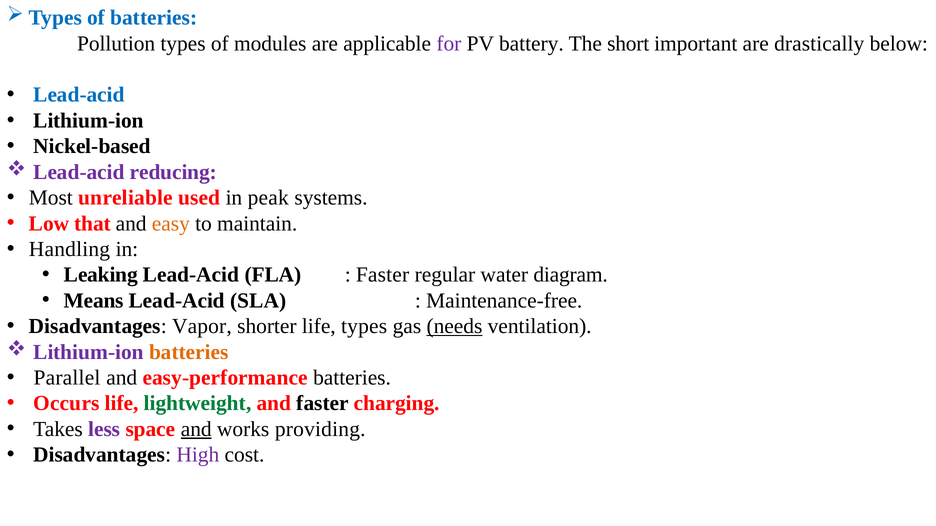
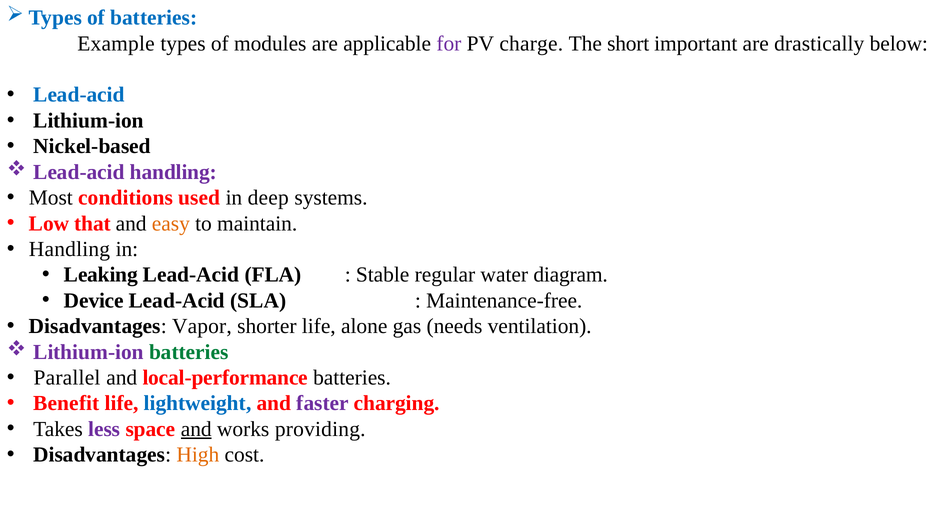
Pollution: Pollution -> Example
battery: battery -> charge
Lead-acid reducing: reducing -> handling
unreliable: unreliable -> conditions
peak: peak -> deep
Faster at (383, 275): Faster -> Stable
Means: Means -> Device
life types: types -> alone
needs underline: present -> none
batteries at (189, 352) colour: orange -> green
easy-performance: easy-performance -> local-performance
Occurs: Occurs -> Benefit
lightweight colour: green -> blue
faster at (323, 404) colour: black -> purple
High colour: purple -> orange
